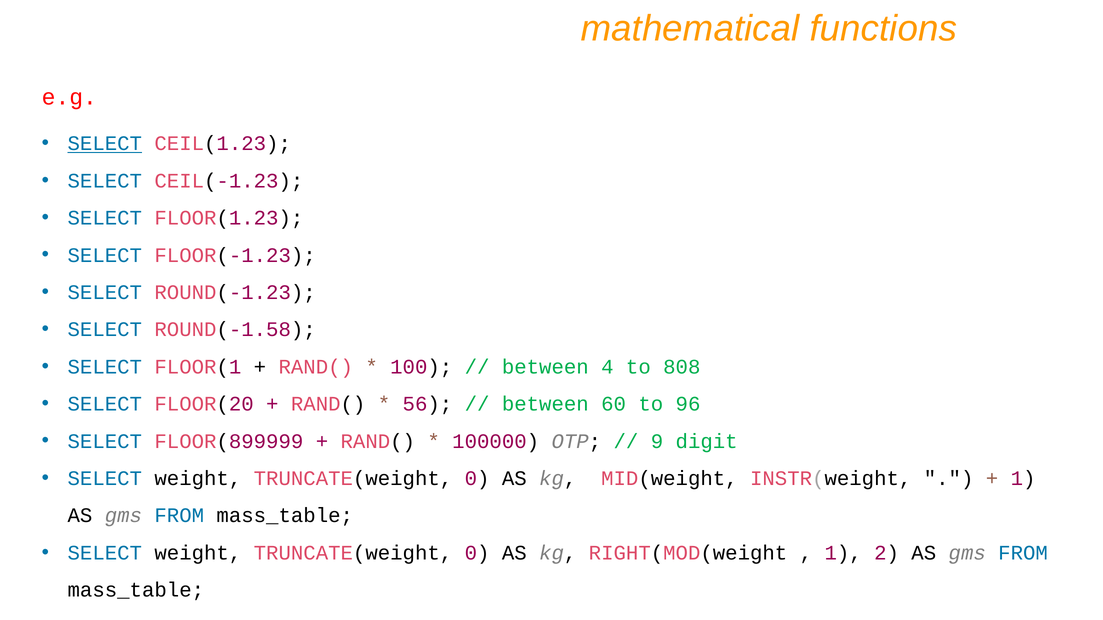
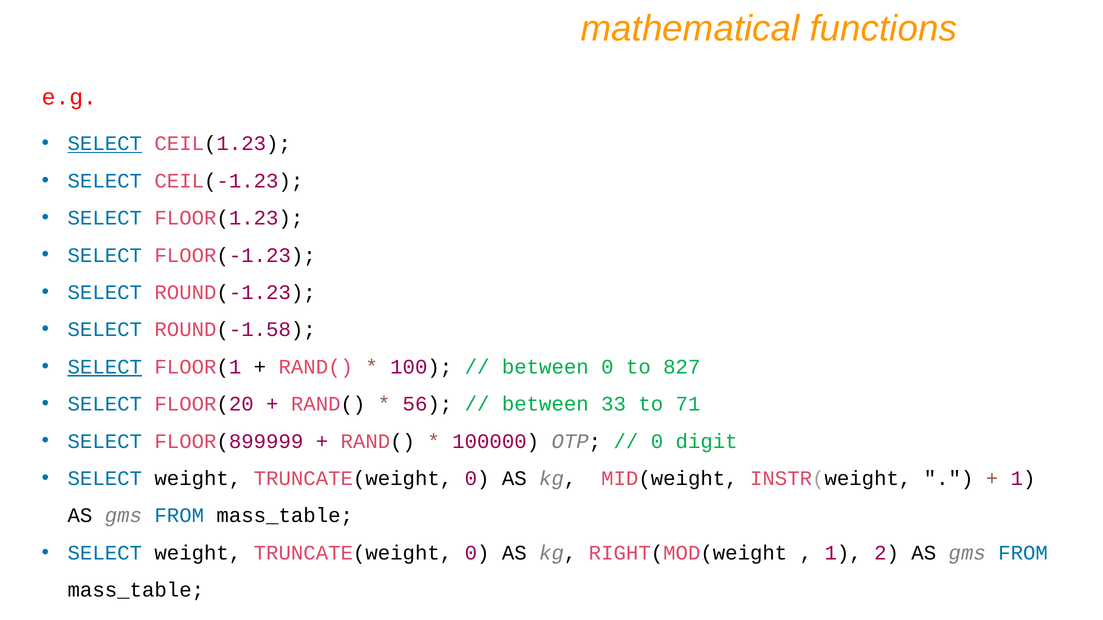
SELECT at (105, 367) underline: none -> present
between 4: 4 -> 0
808: 808 -> 827
60: 60 -> 33
96: 96 -> 71
9 at (657, 442): 9 -> 0
